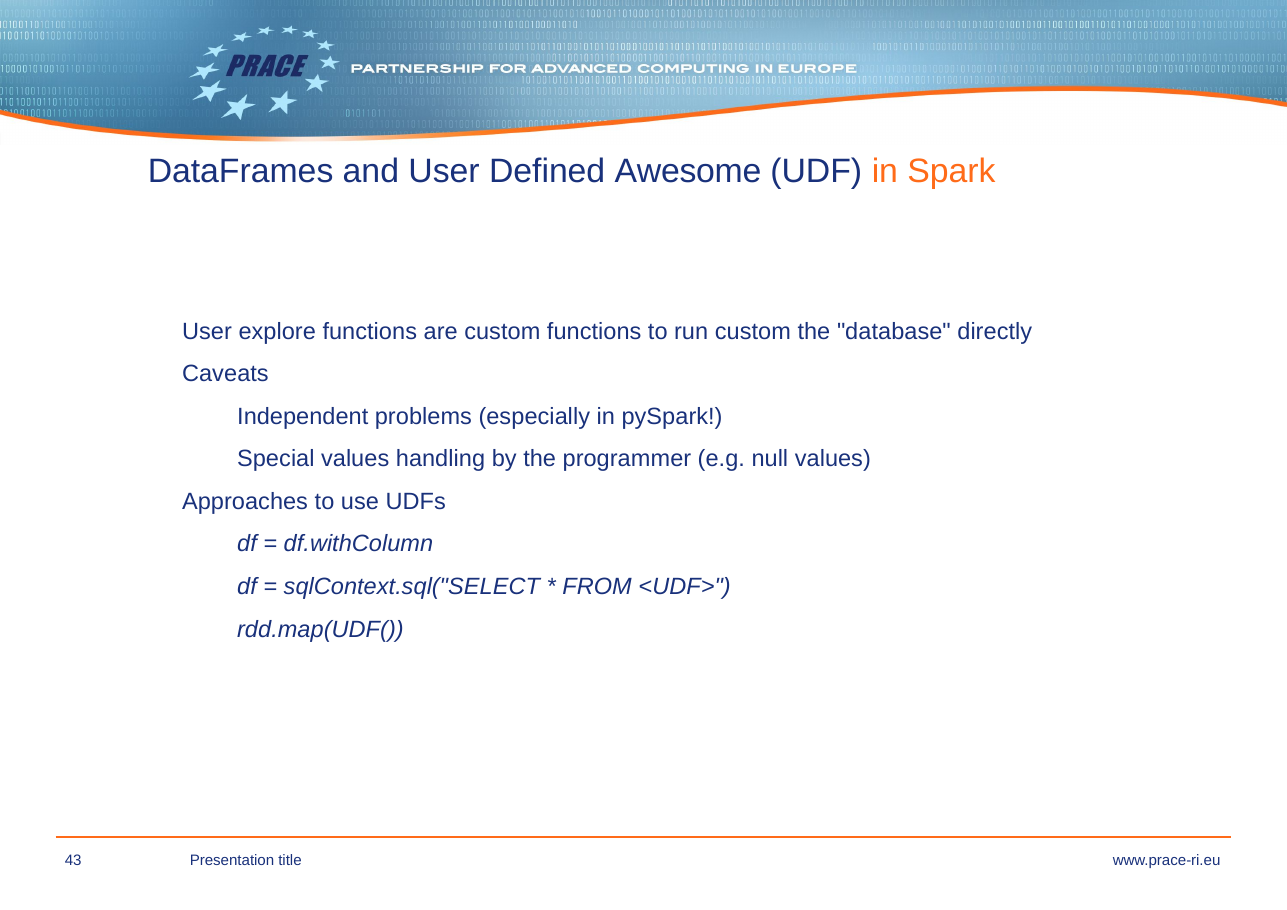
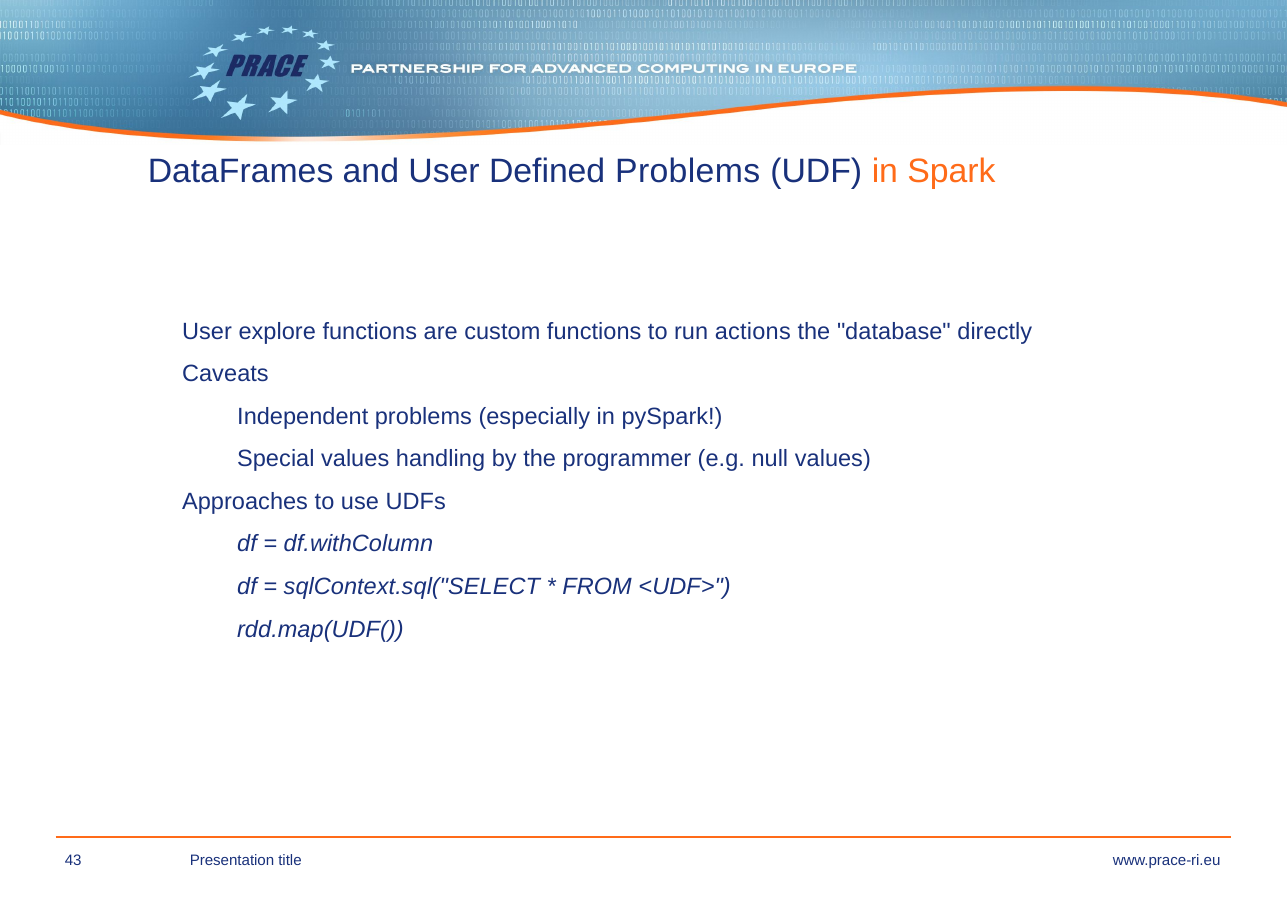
Defined Awesome: Awesome -> Problems
run custom: custom -> actions
